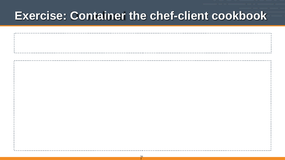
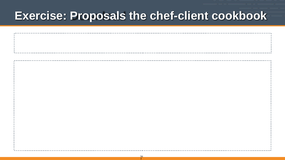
Container: Container -> Proposals
